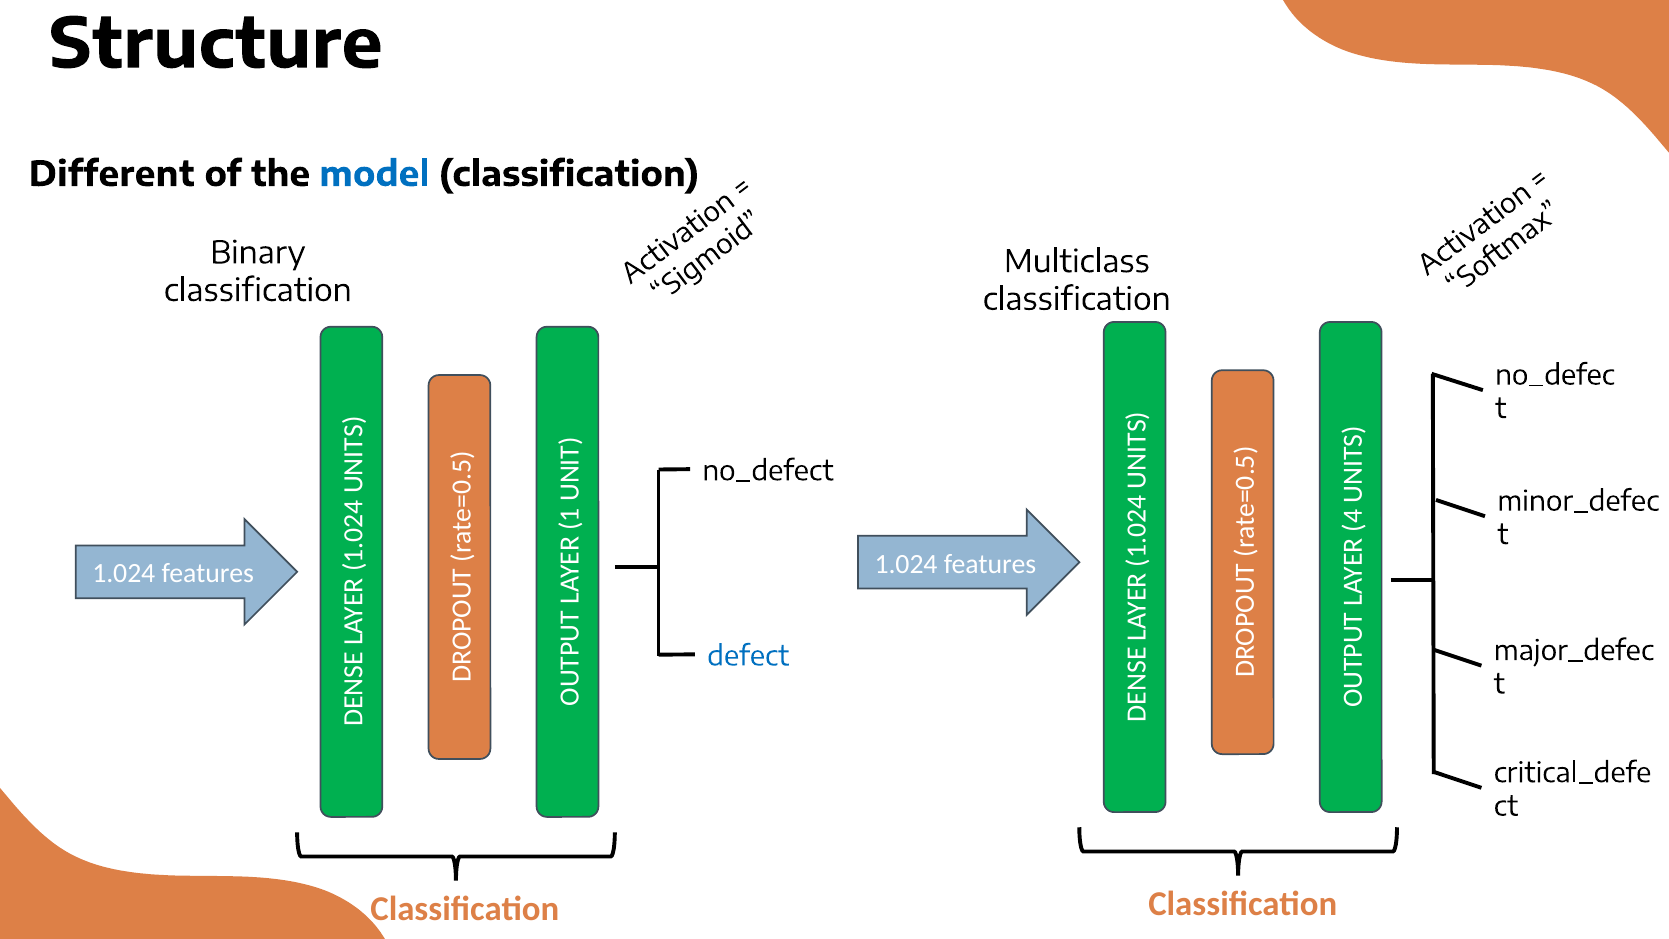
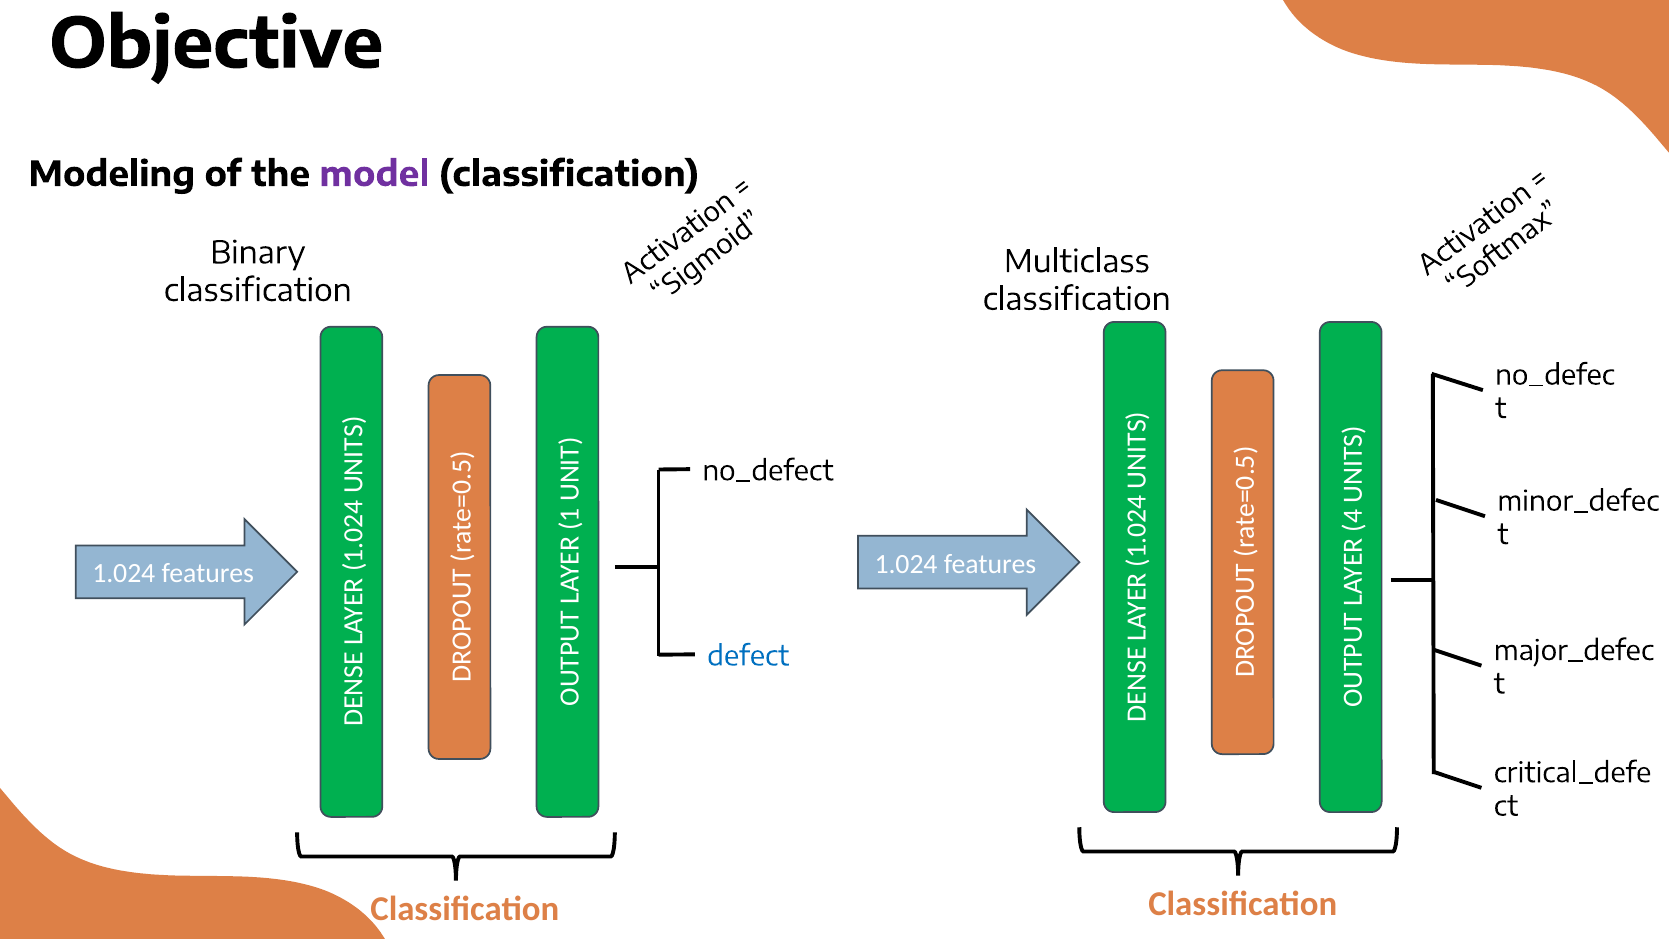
Structure: Structure -> Objective
Different: Different -> Modeling
model colour: blue -> purple
